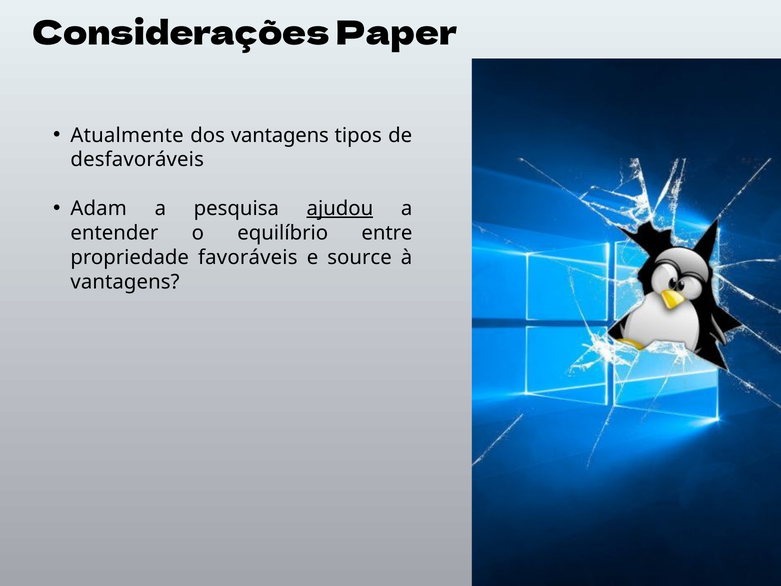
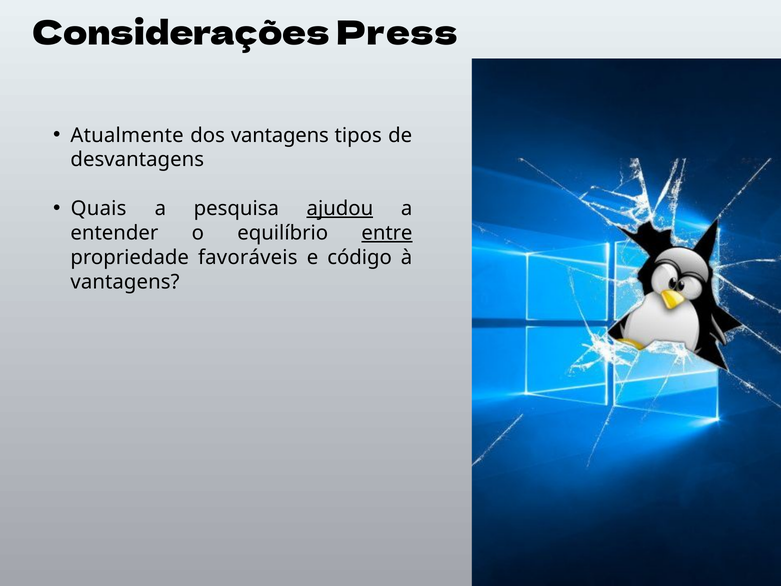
Paper: Paper -> Press
desfavoráveis: desfavoráveis -> desvantagens
Adam: Adam -> Quais
entre underline: none -> present
source: source -> código
